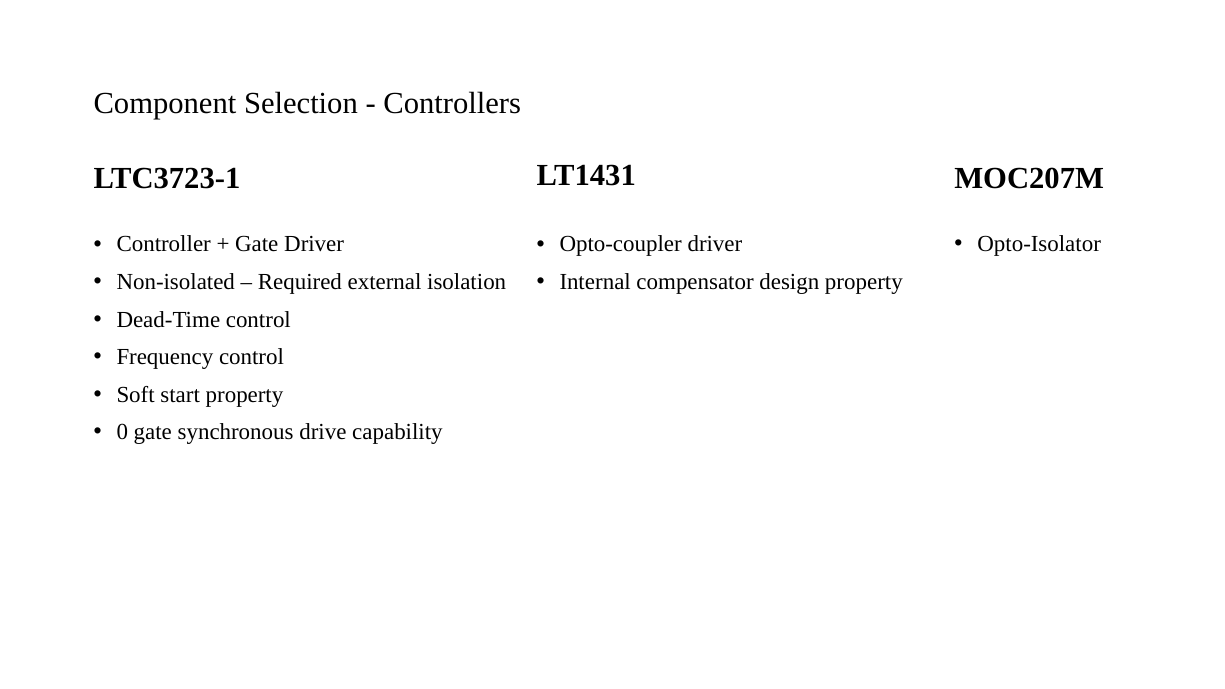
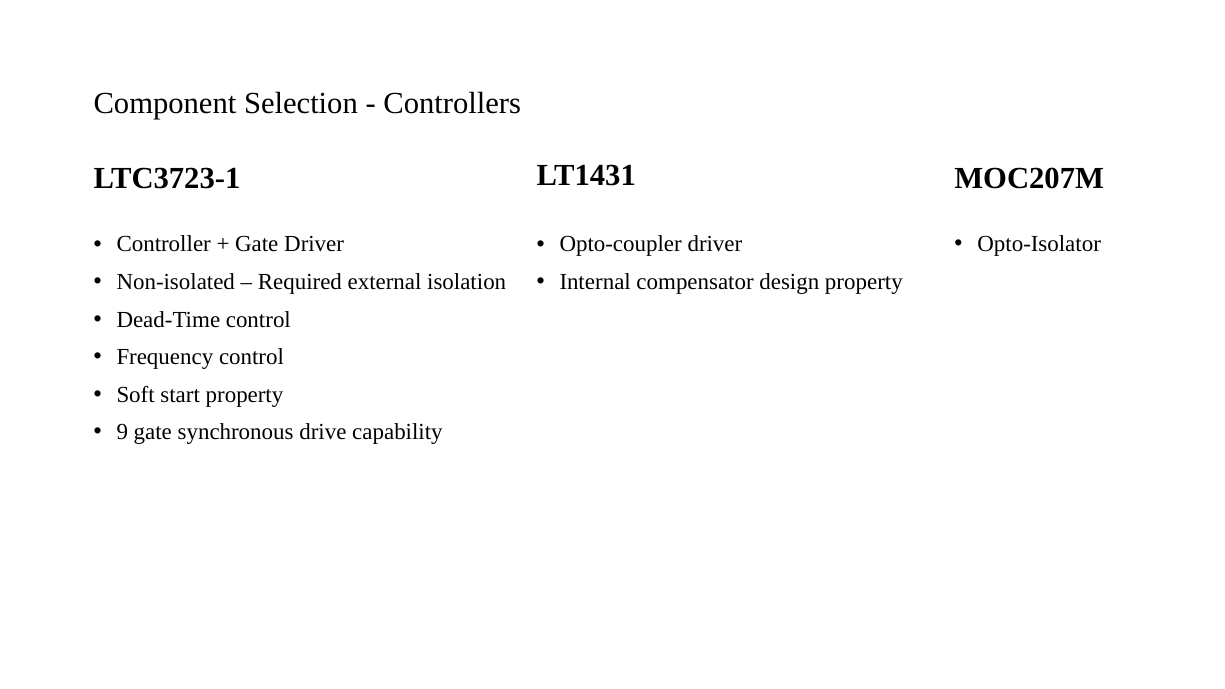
0: 0 -> 9
